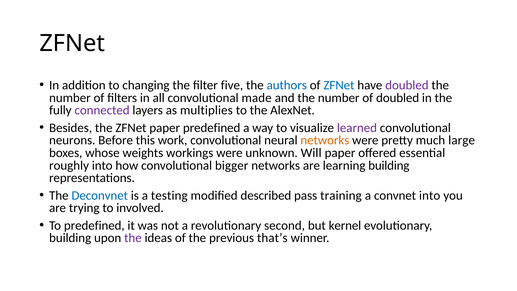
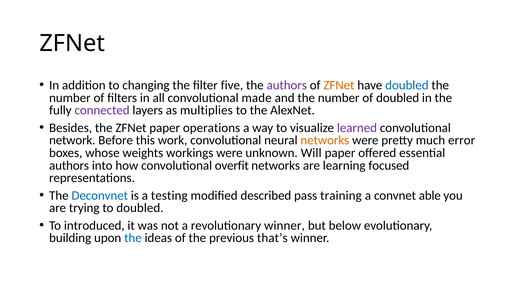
authors at (287, 85) colour: blue -> purple
ZFNet at (339, 85) colour: blue -> orange
doubled at (407, 85) colour: purple -> blue
paper predefined: predefined -> operations
neurons: neurons -> network
large: large -> error
roughly at (69, 165): roughly -> authors
bigger: bigger -> overfit
learning building: building -> focused
convnet into: into -> able
to involved: involved -> doubled
To predefined: predefined -> introduced
revolutionary second: second -> winner
kernel: kernel -> below
the at (133, 238) colour: purple -> blue
